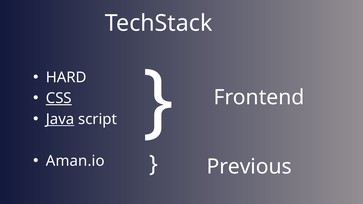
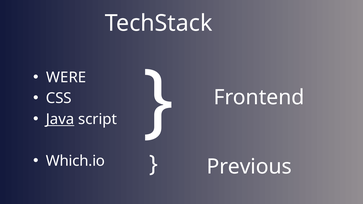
HARD: HARD -> WERE
CSS underline: present -> none
Aman.io: Aman.io -> Which.io
